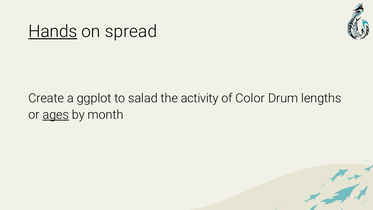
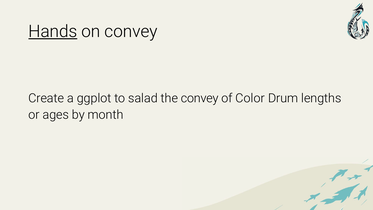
on spread: spread -> convey
the activity: activity -> convey
ages underline: present -> none
